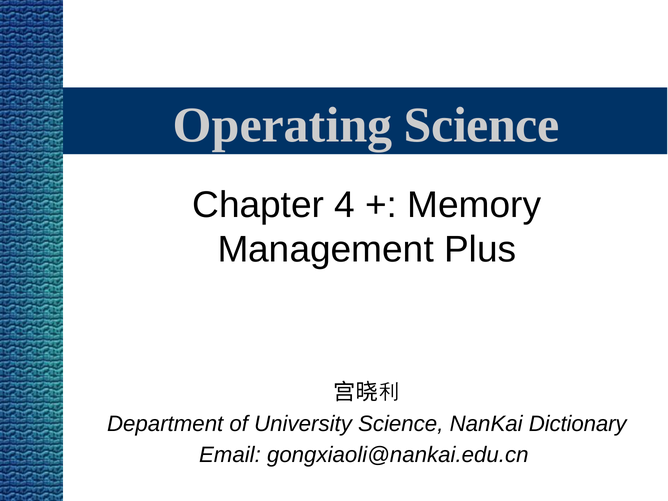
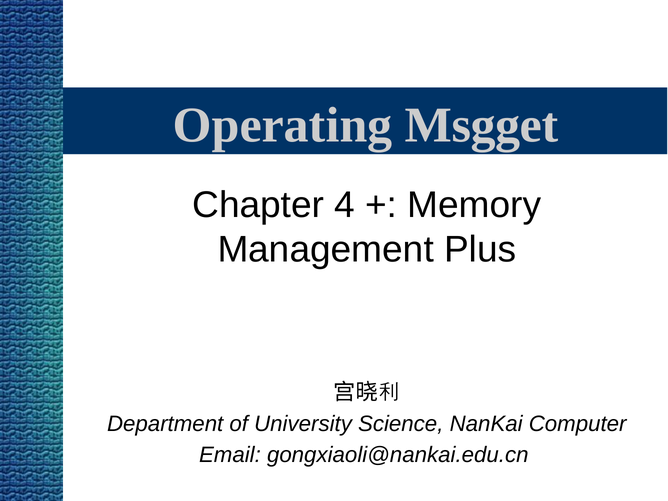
Operating Science: Science -> Msgget
Dictionary: Dictionary -> Computer
